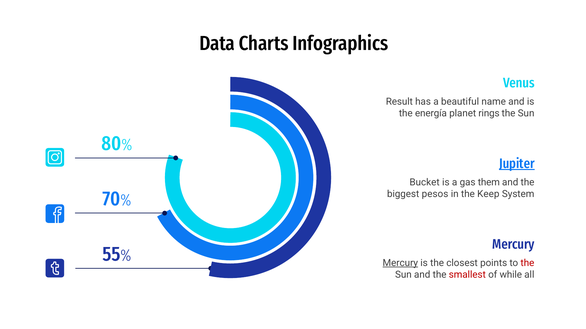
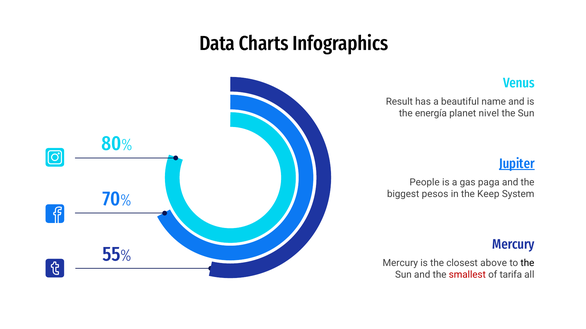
rings: rings -> nivel
Bucket: Bucket -> People
them: them -> paga
Mercury at (400, 263) underline: present -> none
points: points -> above
the at (527, 263) colour: red -> black
while: while -> tarifa
